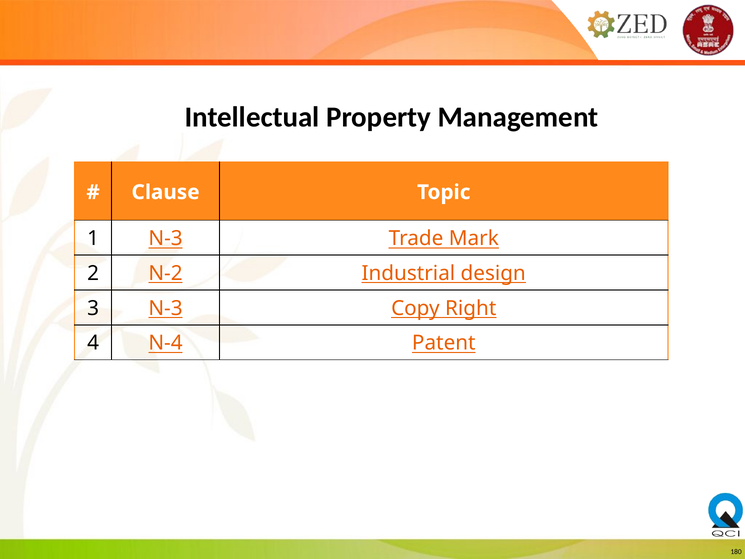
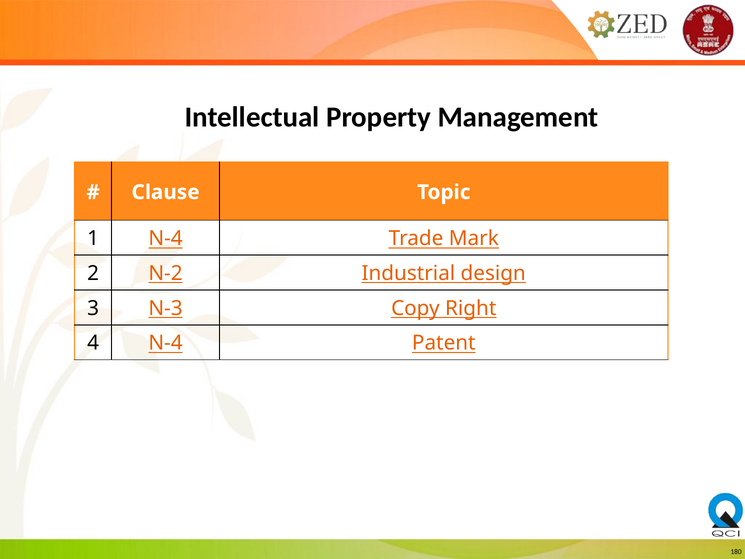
1 N-3: N-3 -> N-4
